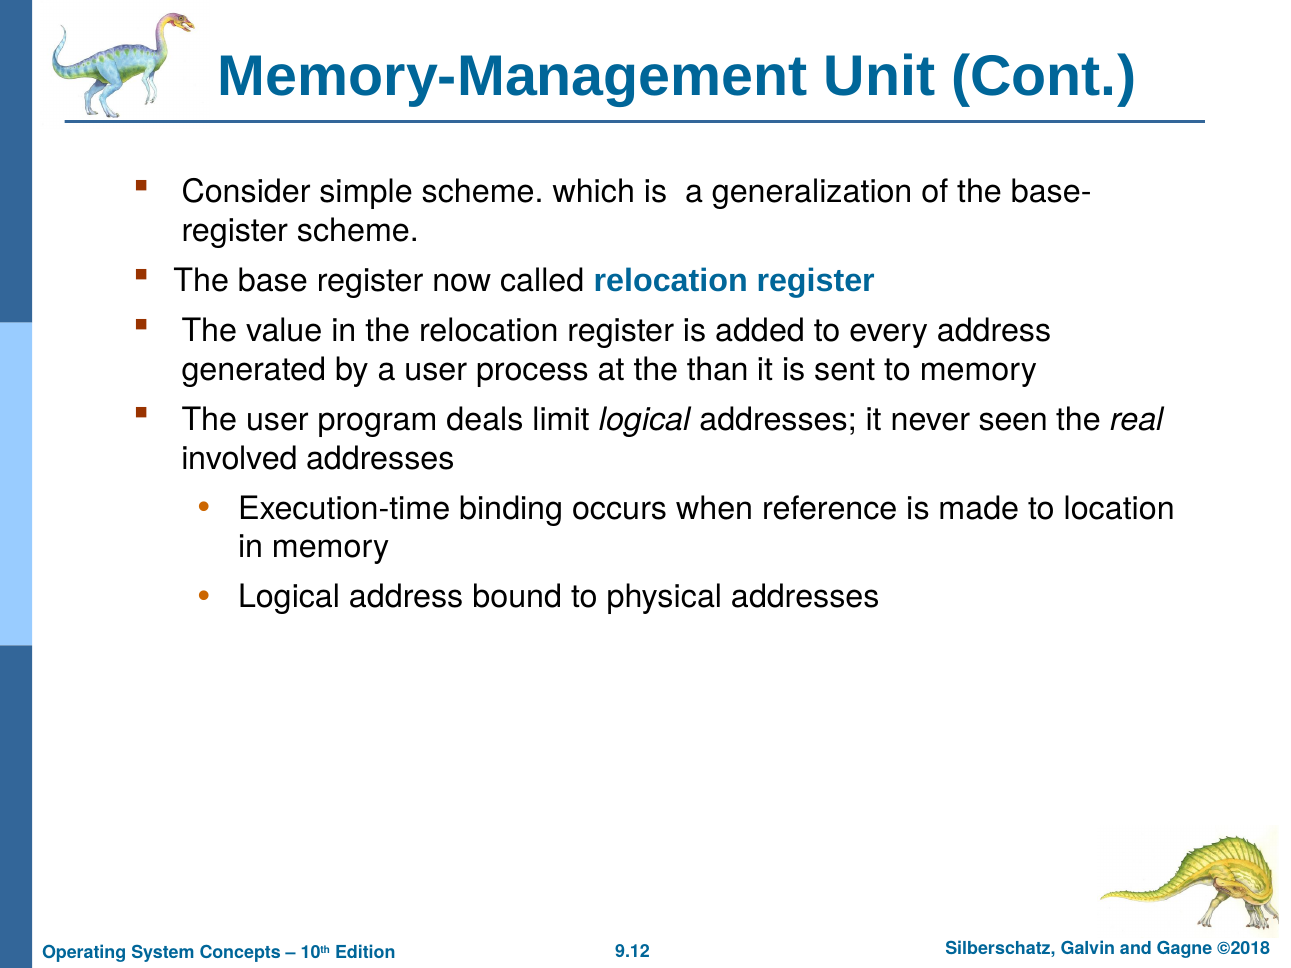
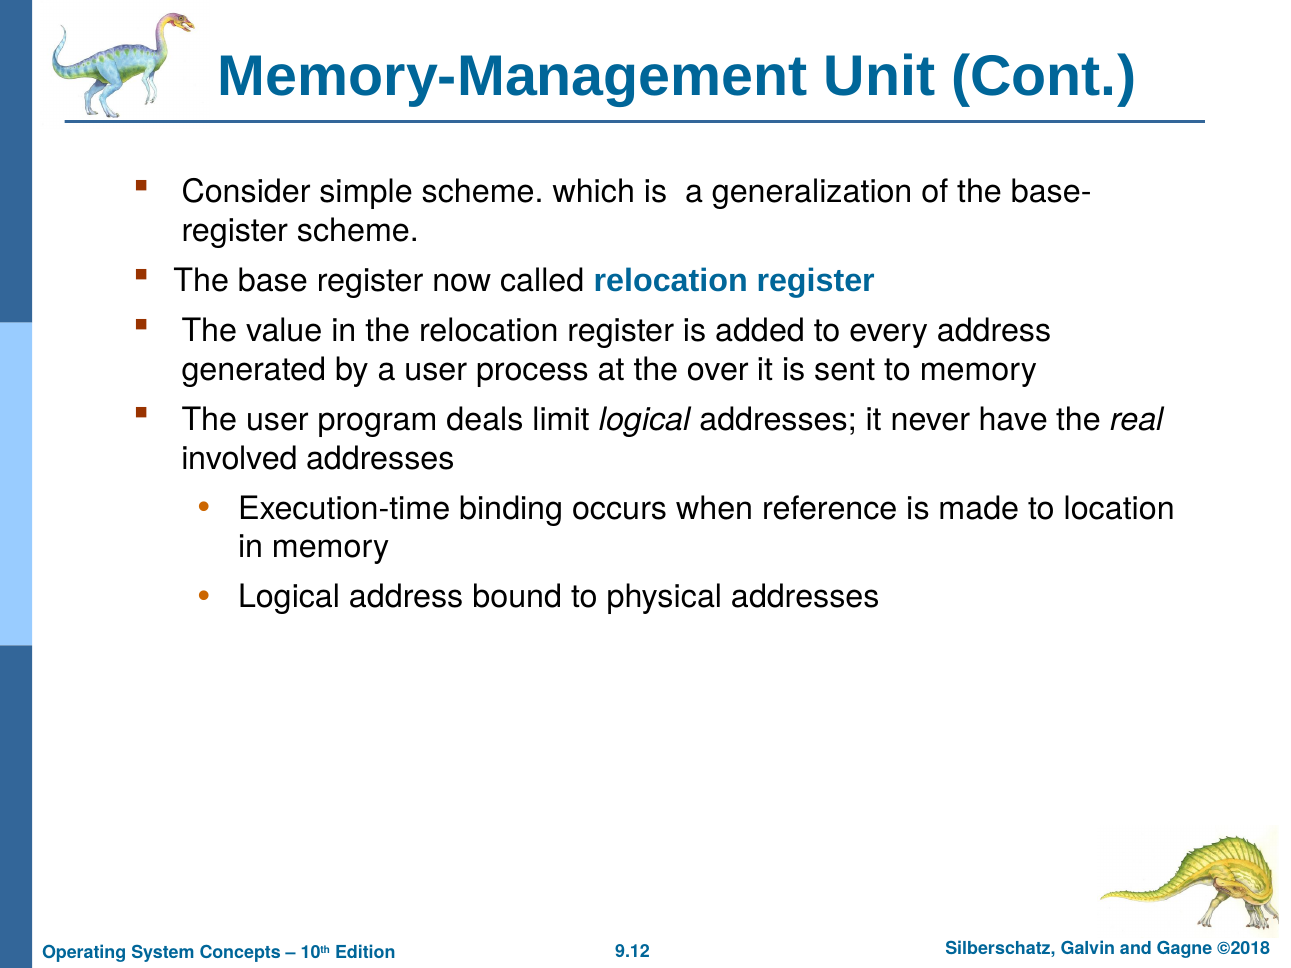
than: than -> over
seen: seen -> have
